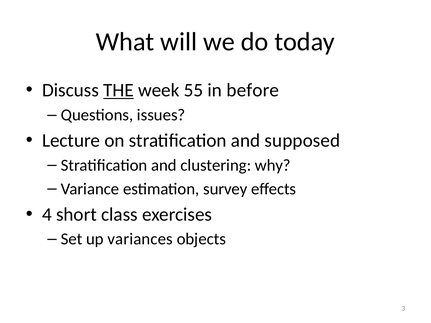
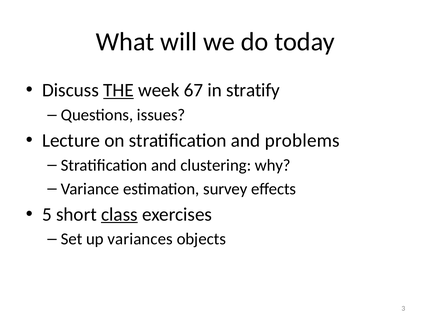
55: 55 -> 67
before: before -> stratify
supposed: supposed -> problems
4: 4 -> 5
class underline: none -> present
